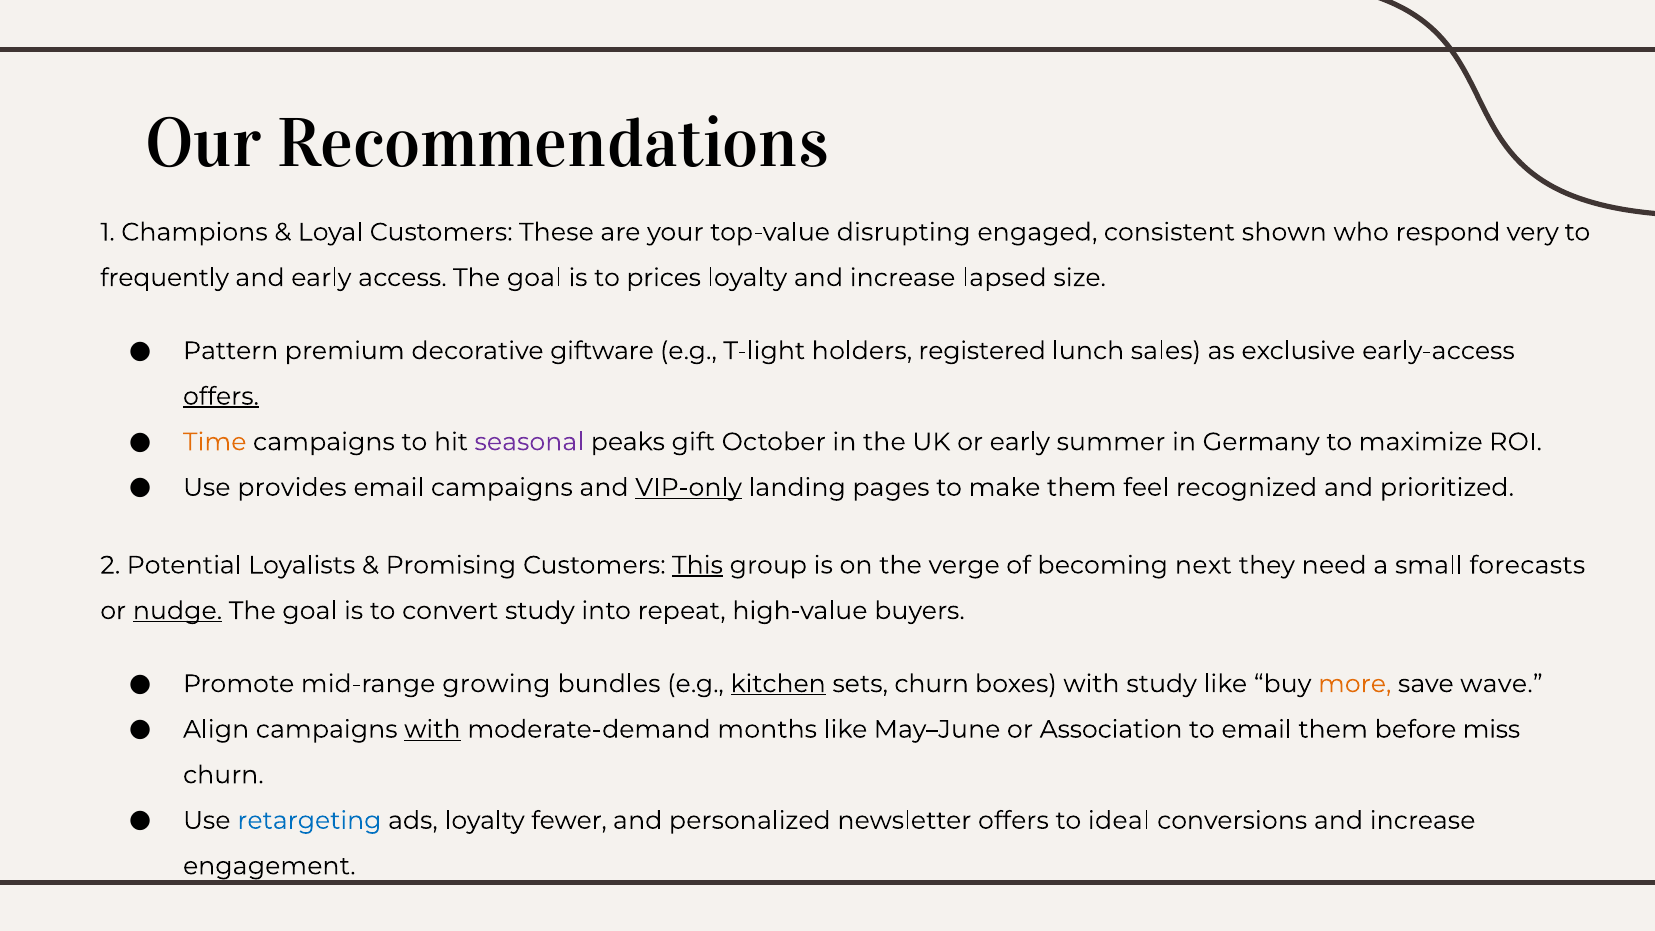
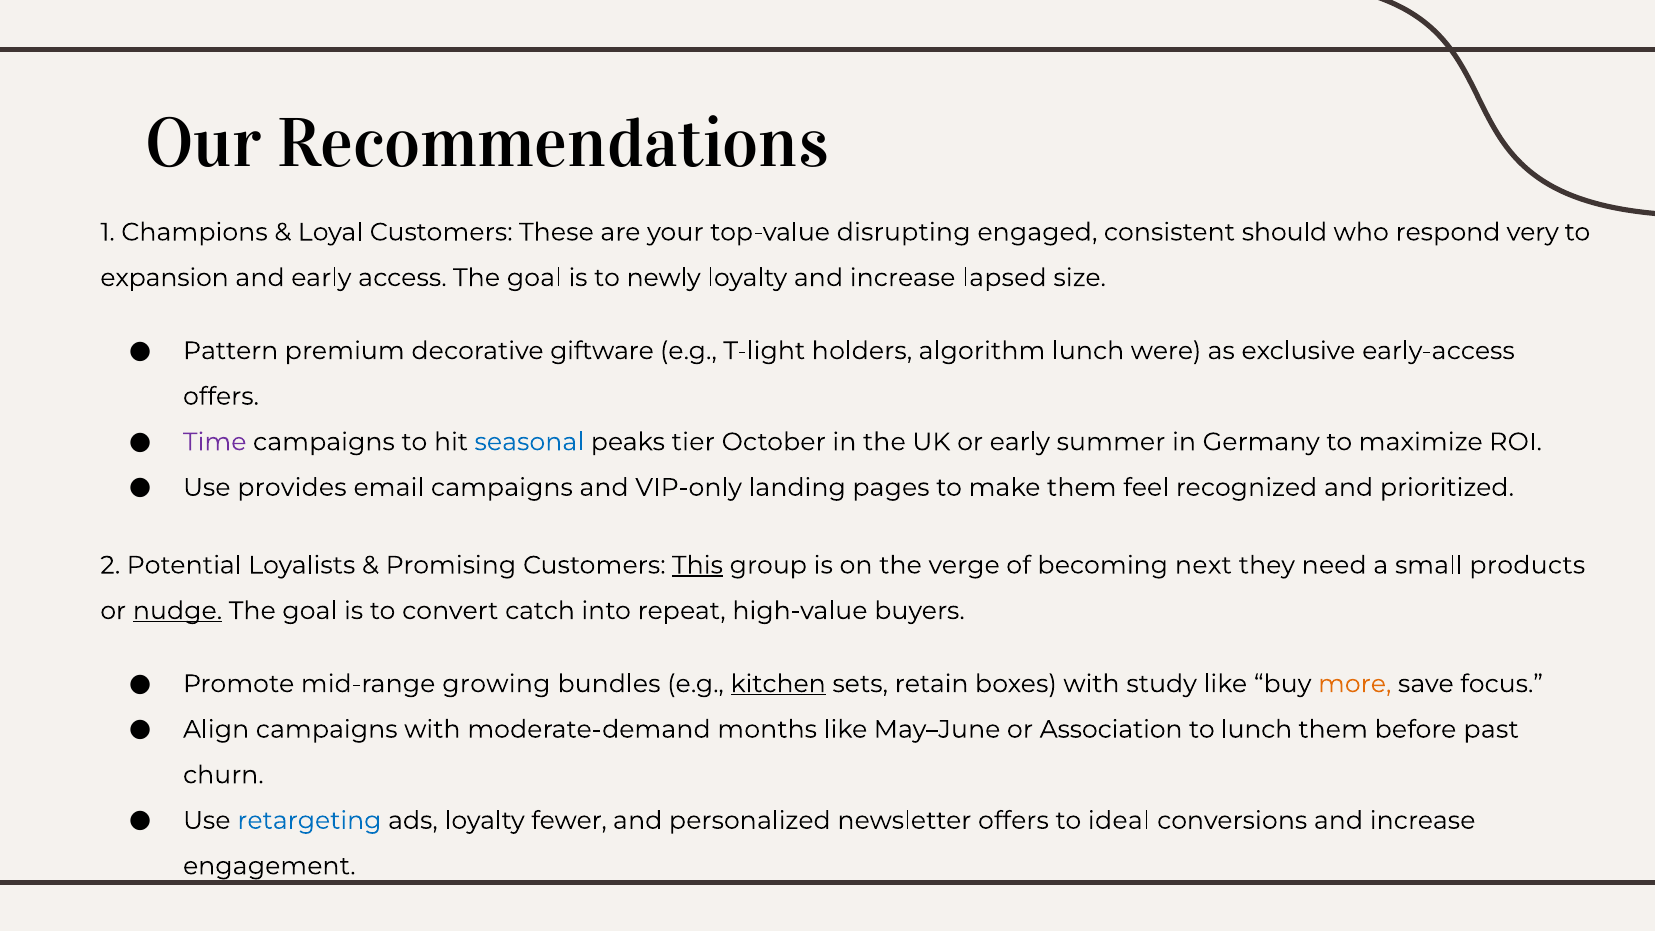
shown: shown -> should
frequently: frequently -> expansion
prices: prices -> newly
registered: registered -> algorithm
sales: sales -> were
offers at (221, 396) underline: present -> none
Time colour: orange -> purple
seasonal colour: purple -> blue
gift: gift -> tier
VIP-only underline: present -> none
forecasts: forecasts -> products
convert study: study -> catch
sets churn: churn -> retain
wave: wave -> focus
with at (432, 729) underline: present -> none
to email: email -> lunch
miss: miss -> past
